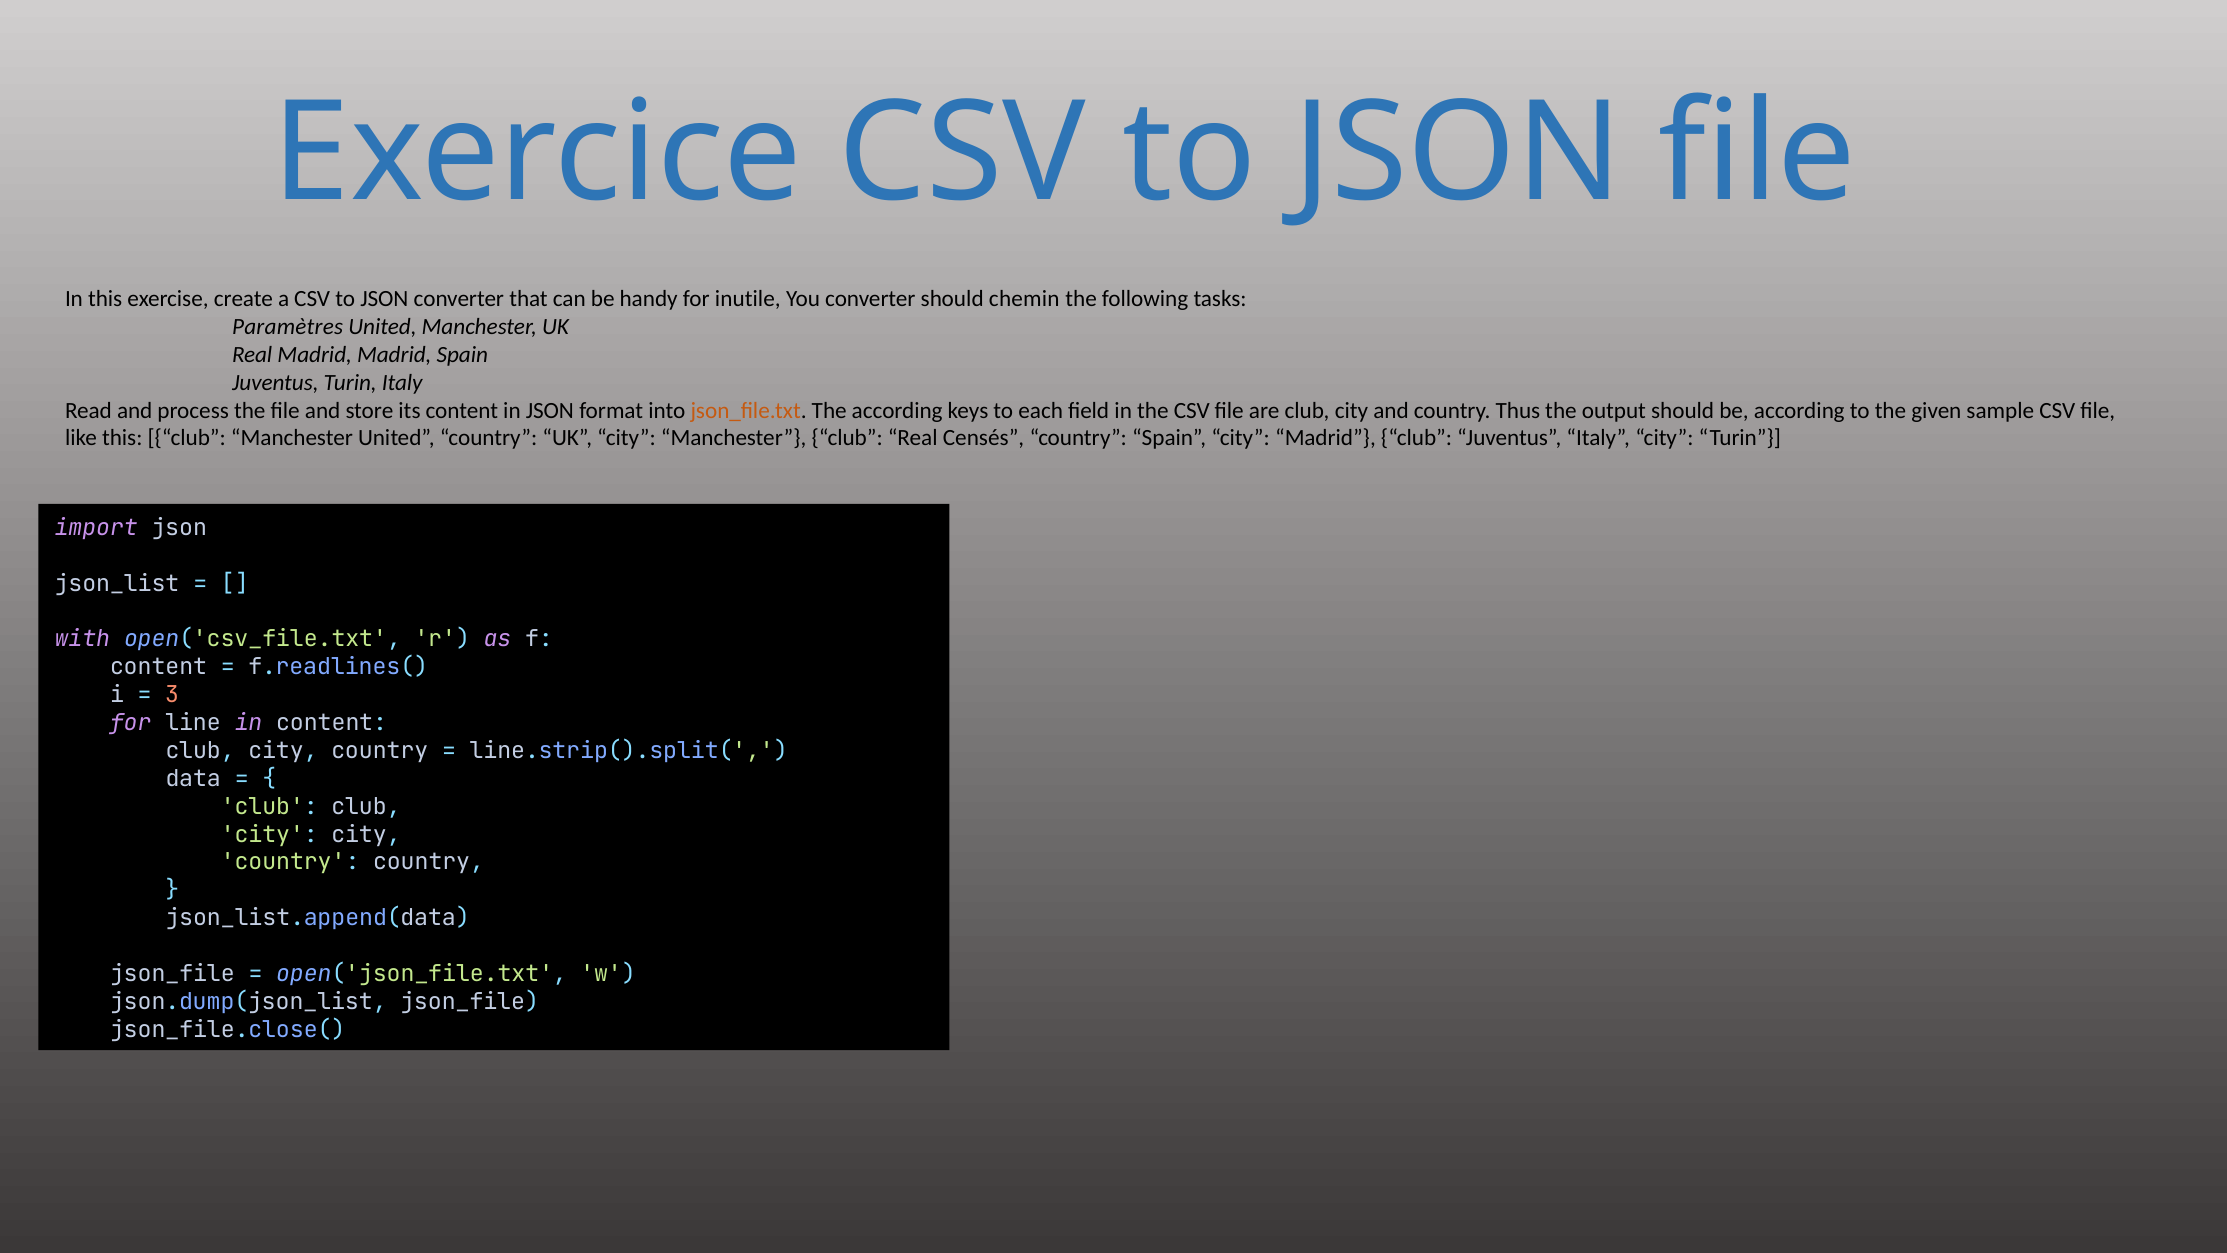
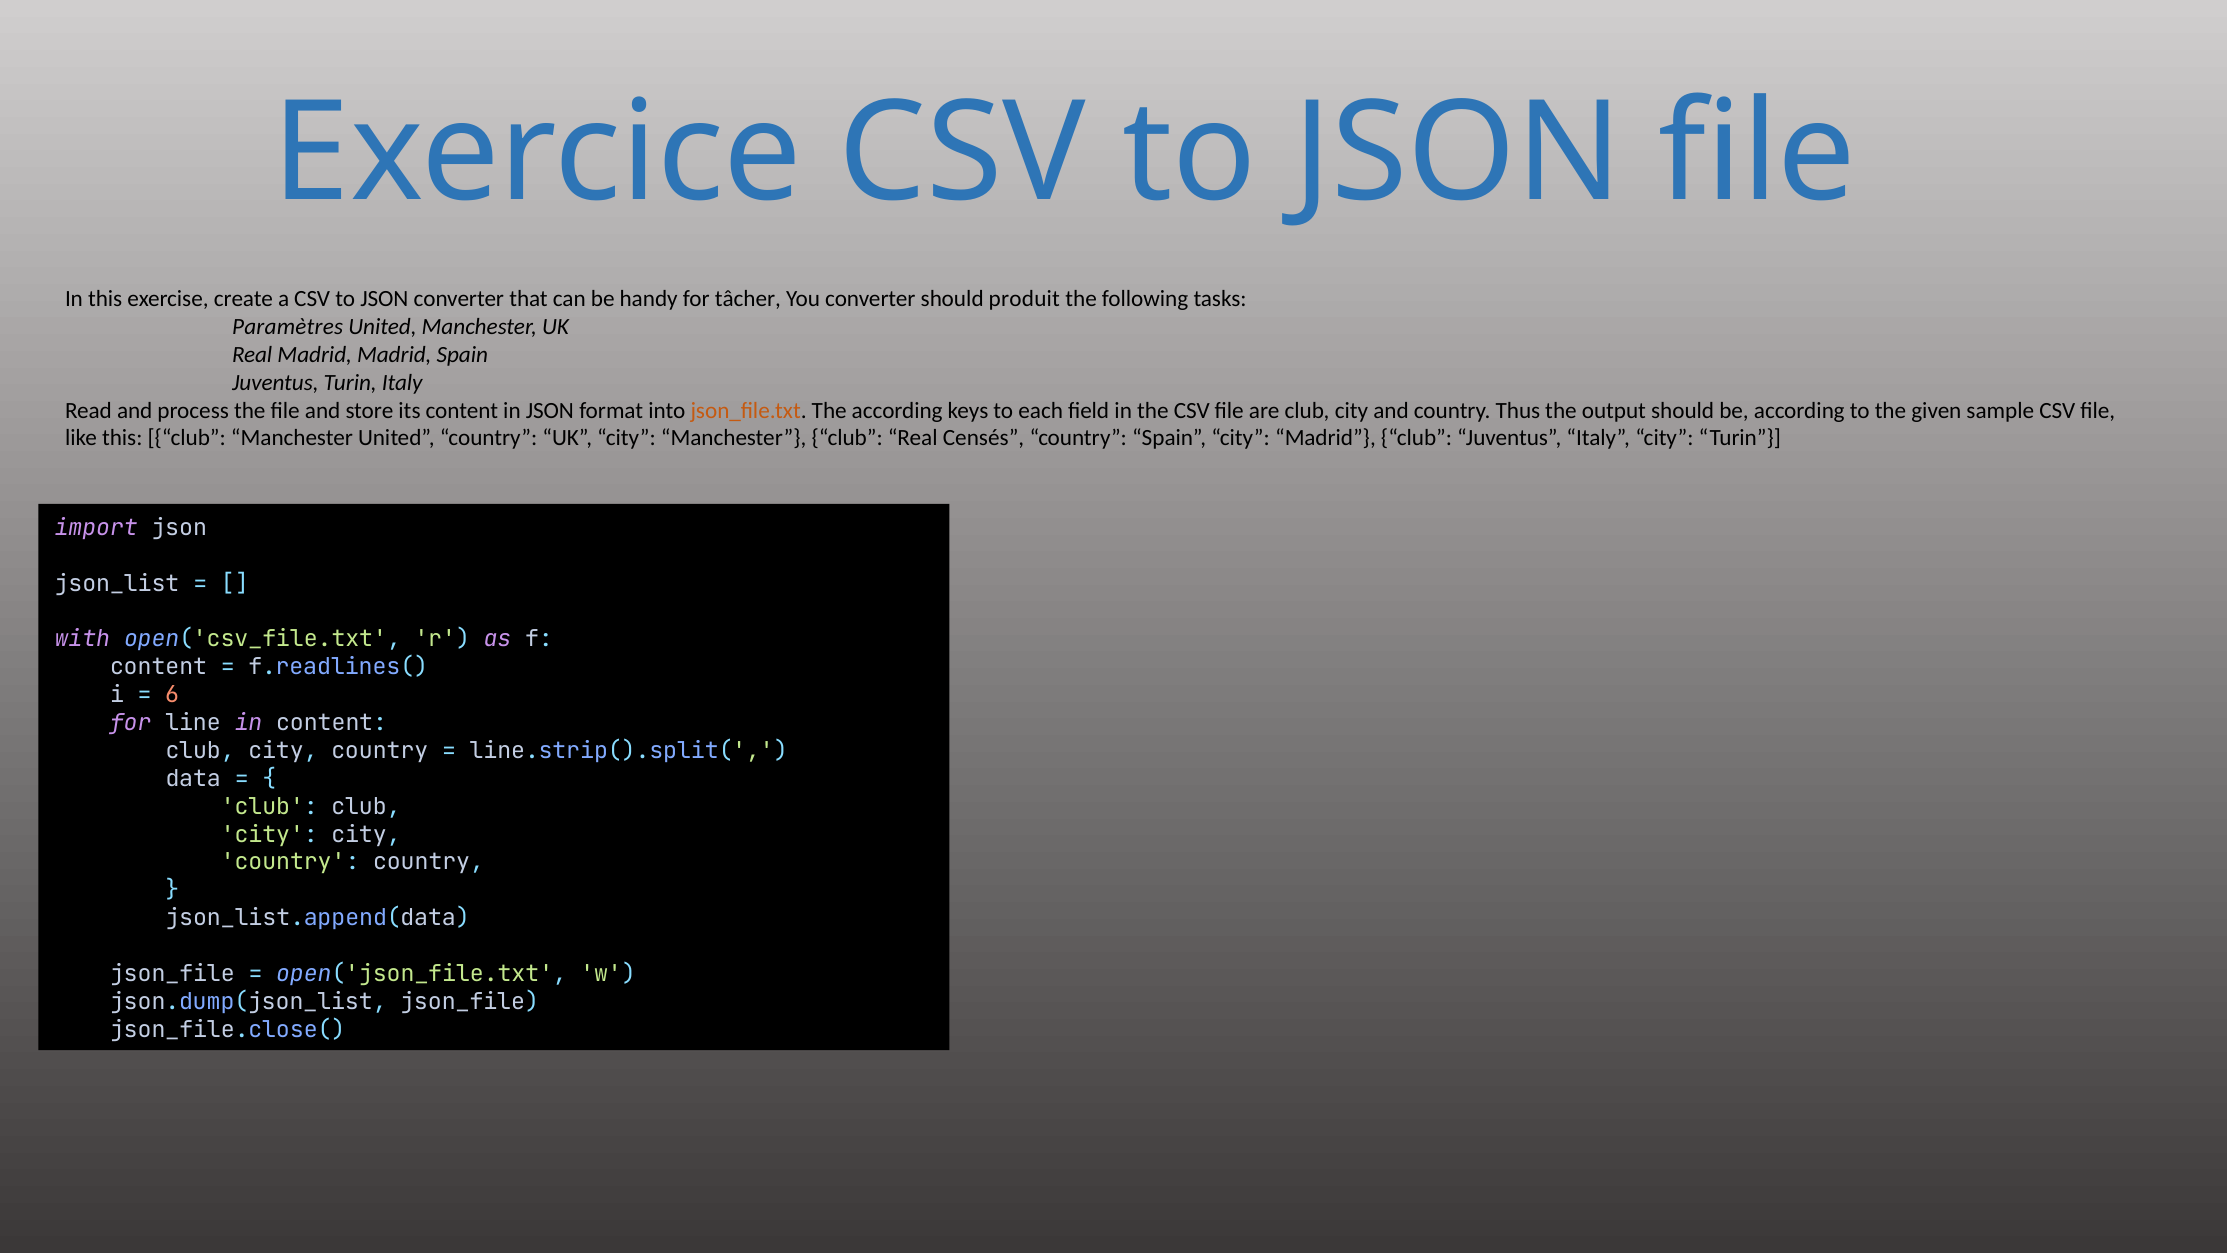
inutile: inutile -> tâcher
chemin: chemin -> produit
3: 3 -> 6
